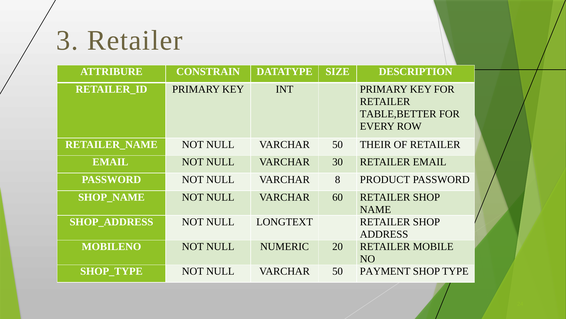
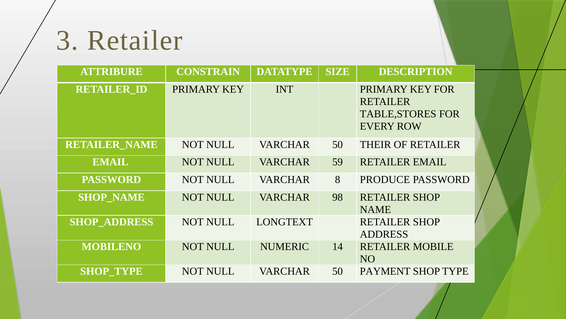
TABLE,BETTER: TABLE,BETTER -> TABLE,STORES
30: 30 -> 59
PRODUCT: PRODUCT -> PRODUCE
60: 60 -> 98
20: 20 -> 14
